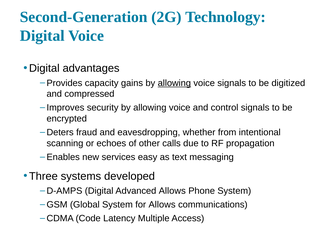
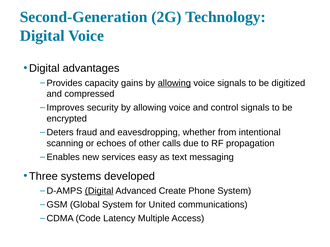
Digital at (99, 191) underline: none -> present
Advanced Allows: Allows -> Create
for Allows: Allows -> United
